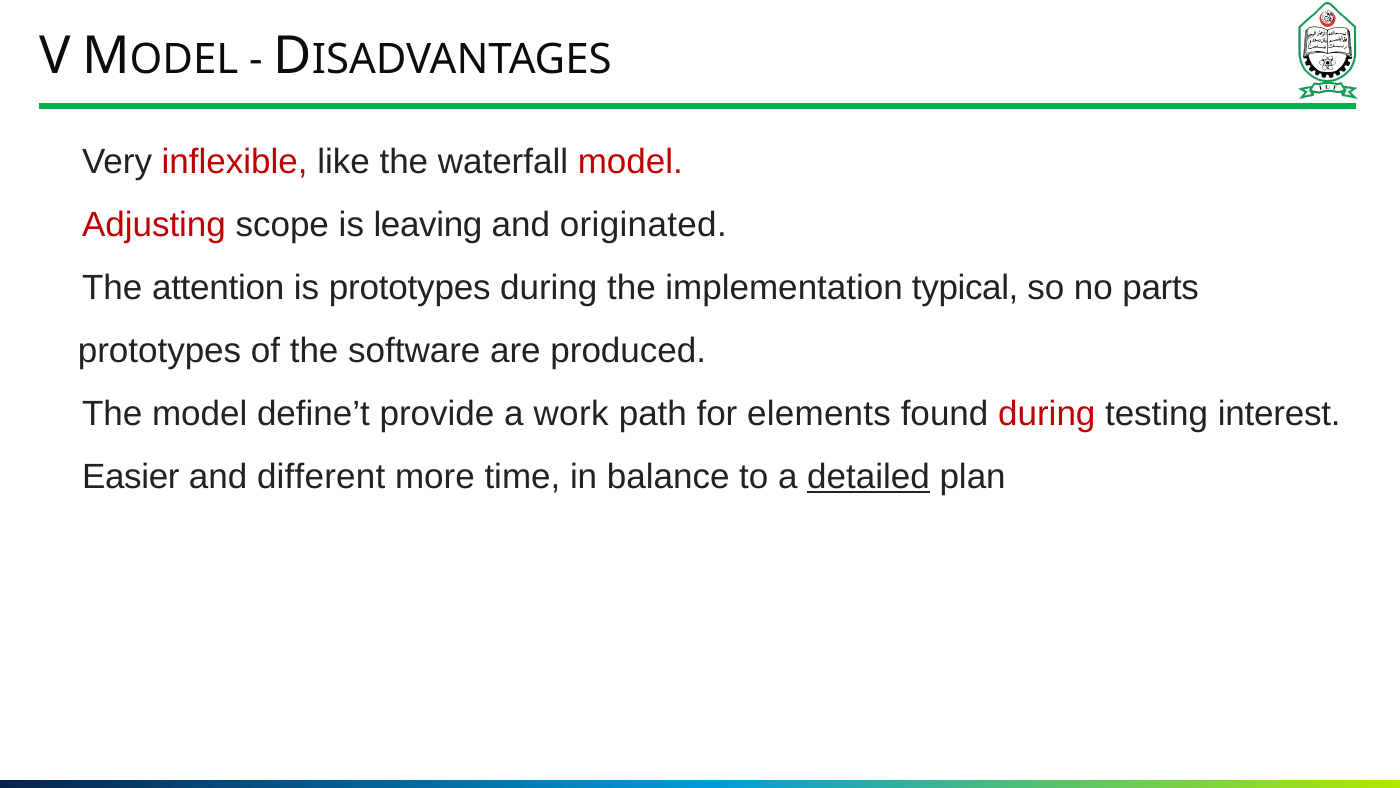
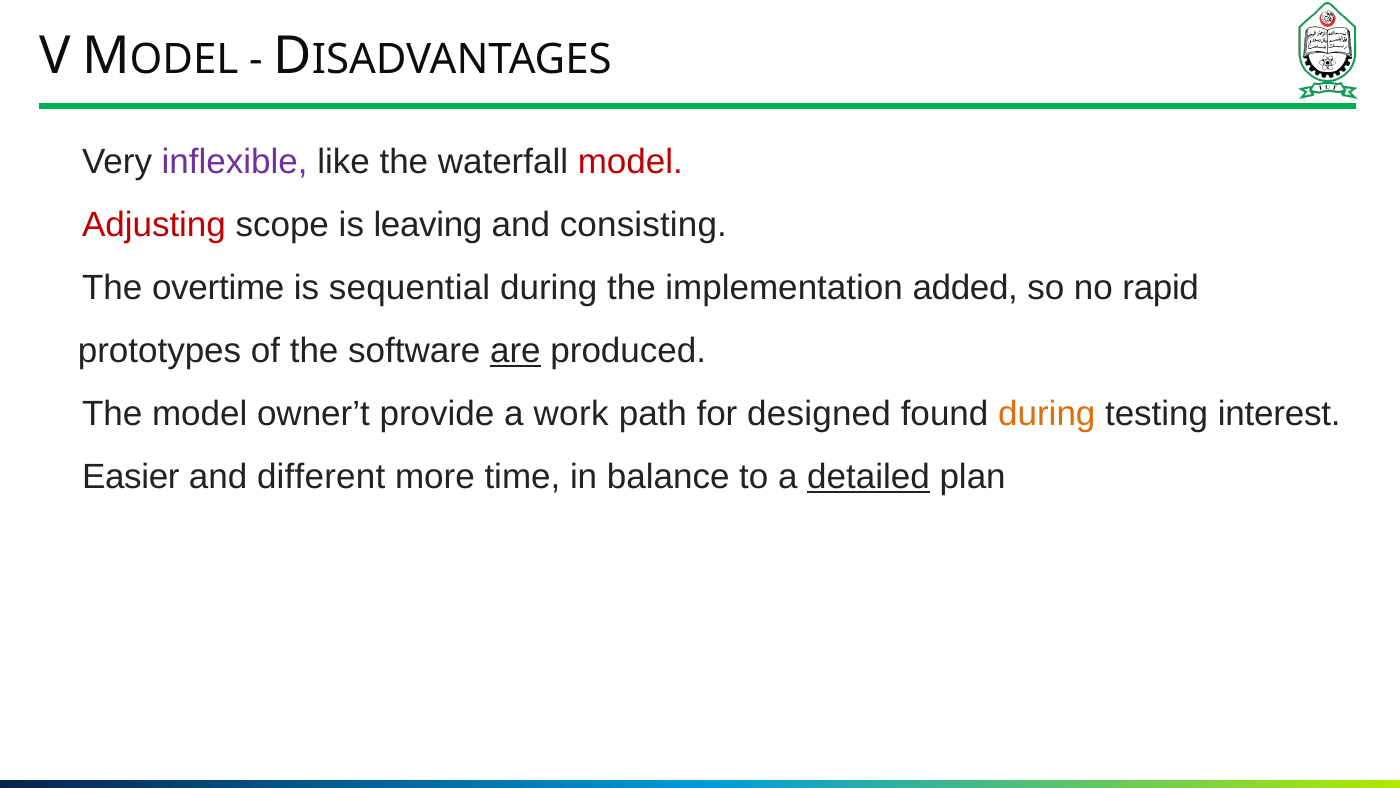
inflexible colour: red -> purple
originated: originated -> consisting
attention: attention -> overtime
is prototypes: prototypes -> sequential
typical: typical -> added
parts: parts -> rapid
are underline: none -> present
define’t: define’t -> owner’t
elements: elements -> designed
during at (1047, 414) colour: red -> orange
